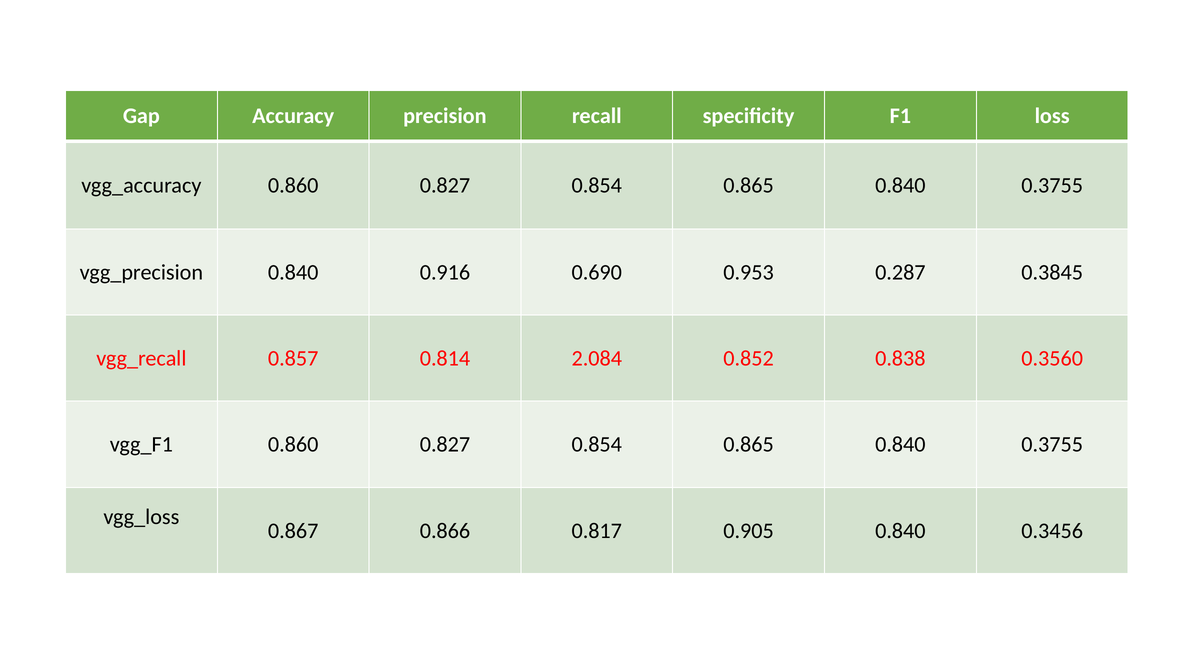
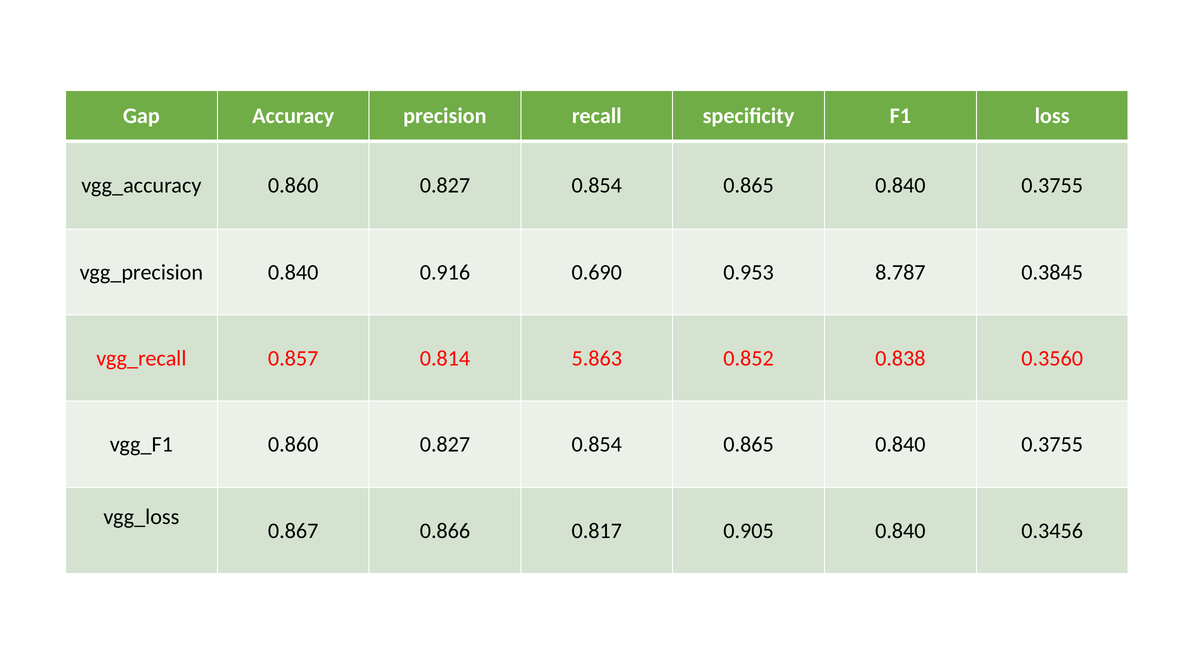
0.287: 0.287 -> 8.787
2.084: 2.084 -> 5.863
